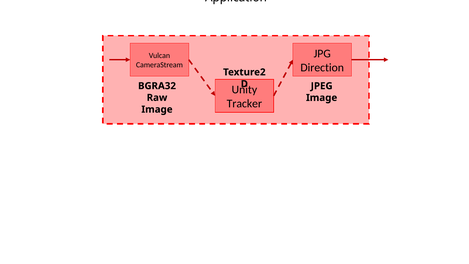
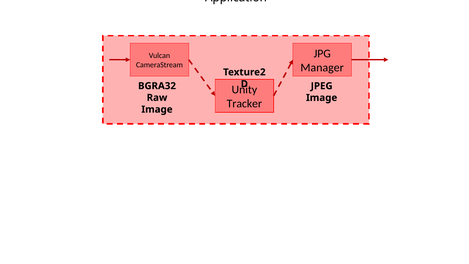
Direction: Direction -> Manager
